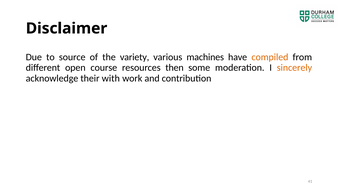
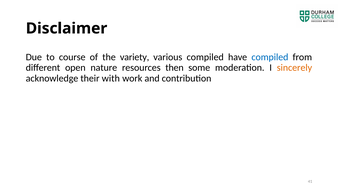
source: source -> course
various machines: machines -> compiled
compiled at (270, 57) colour: orange -> blue
course: course -> nature
